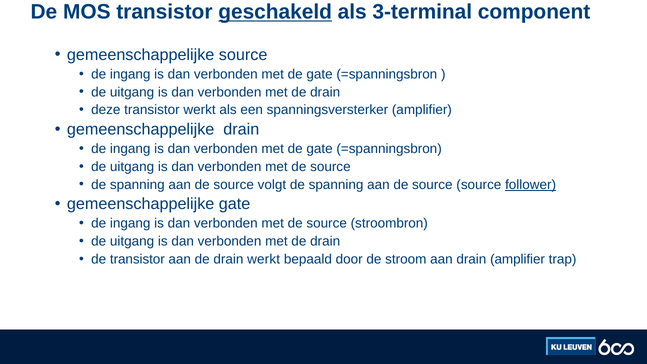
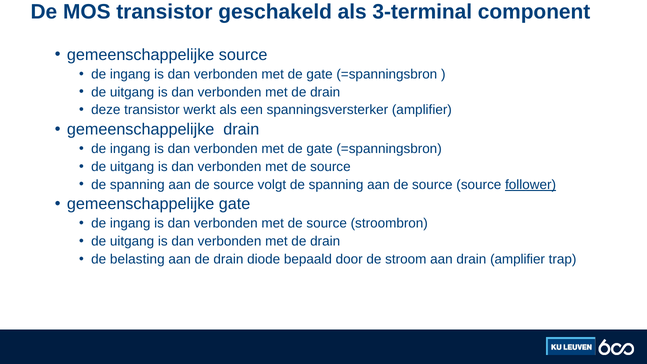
geschakeld underline: present -> none
de transistor: transistor -> belasting
drain werkt: werkt -> diode
